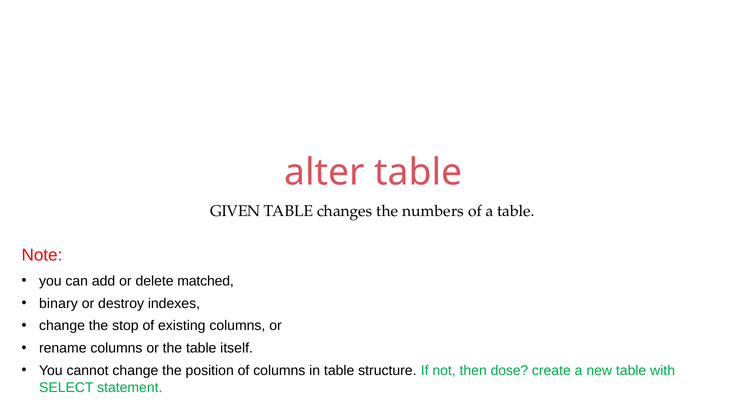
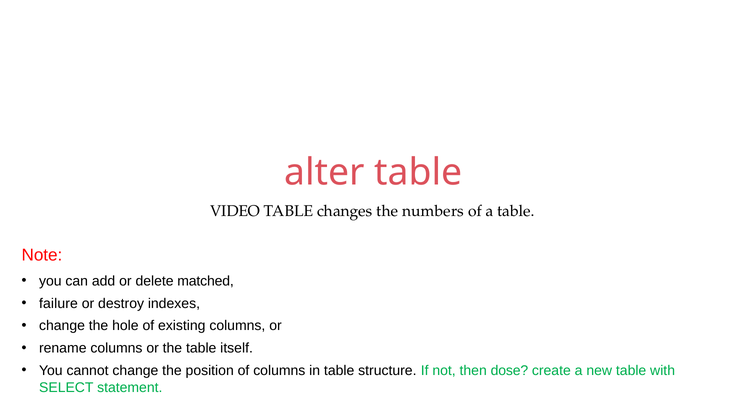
GIVEN: GIVEN -> VIDEO
binary: binary -> failure
stop: stop -> hole
